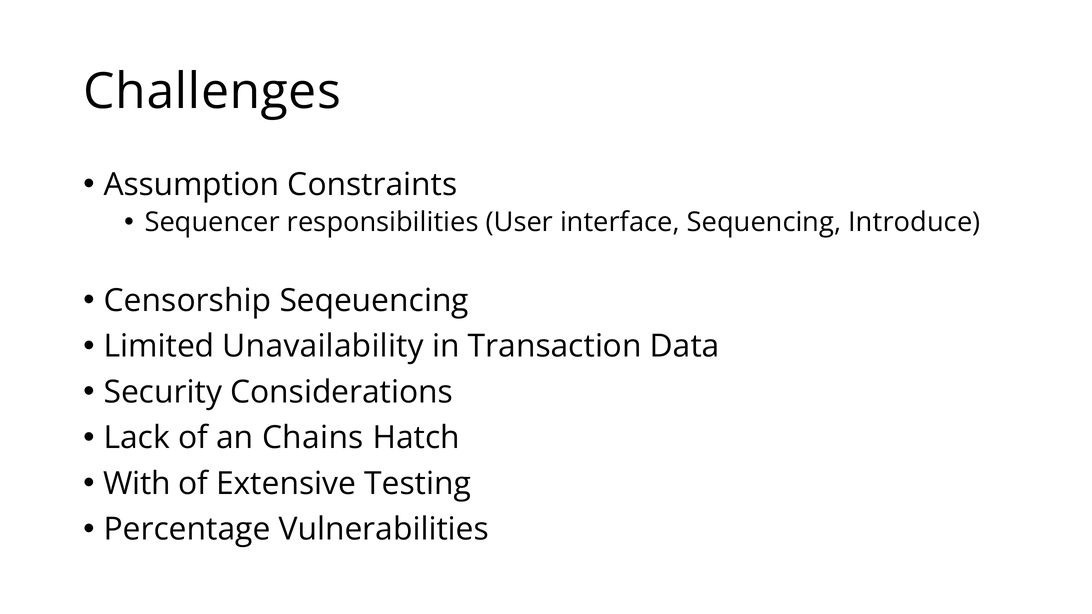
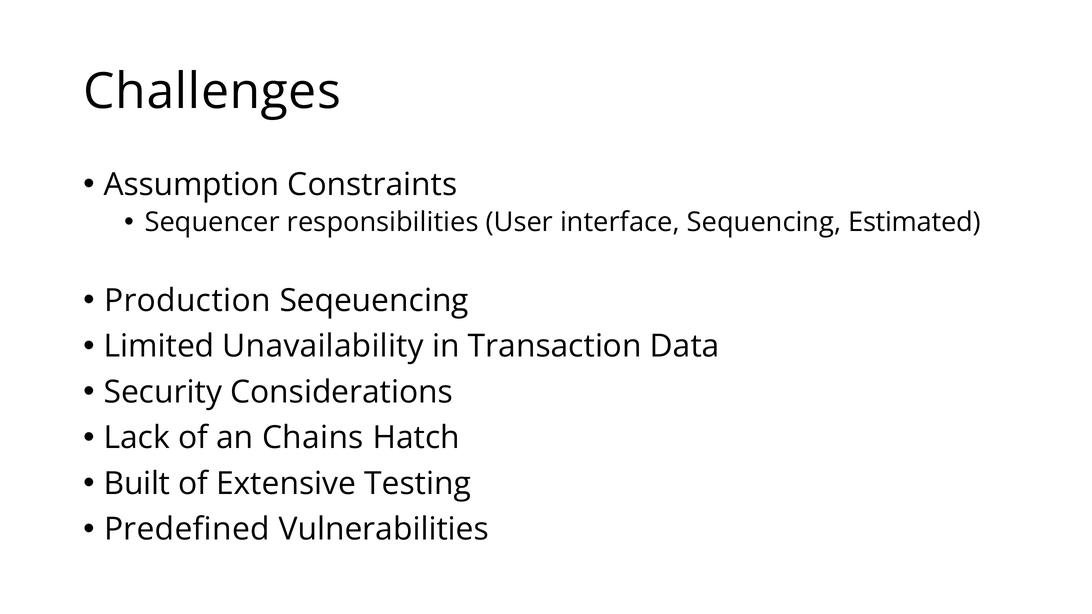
Introduce: Introduce -> Estimated
Censorship: Censorship -> Production
With: With -> Built
Percentage: Percentage -> Predefined
